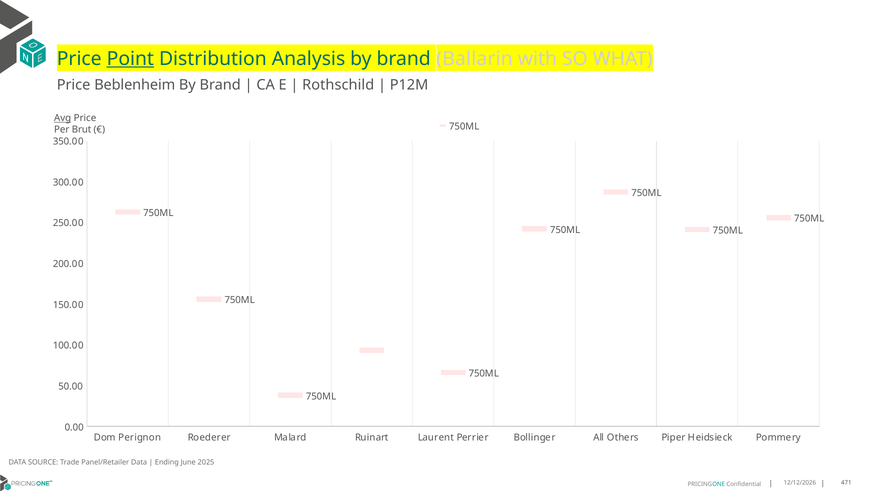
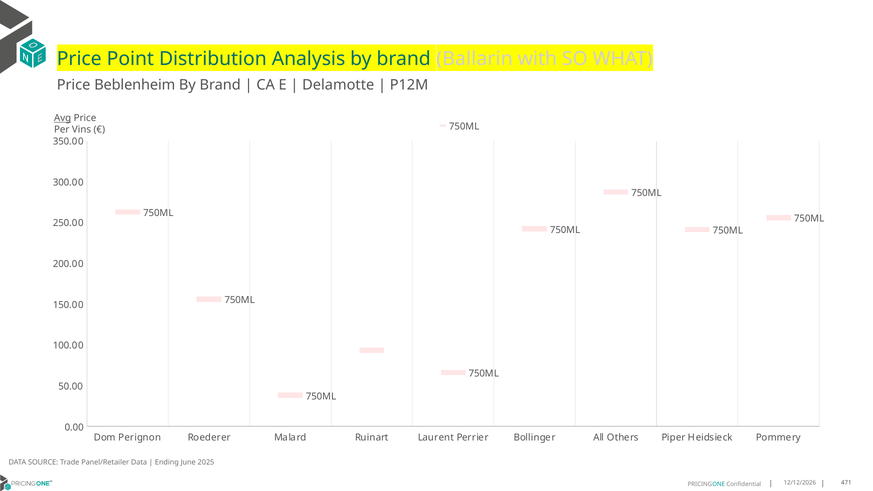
Point underline: present -> none
Rothschild: Rothschild -> Delamotte
Brut: Brut -> Vins
